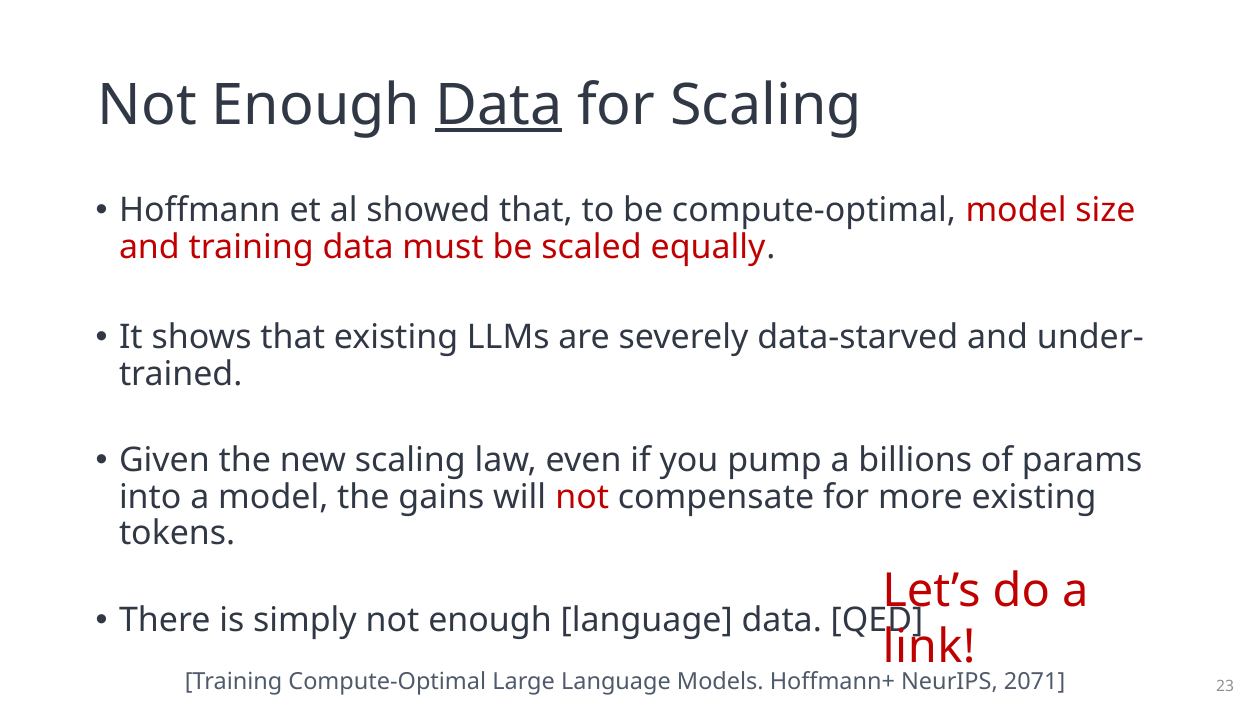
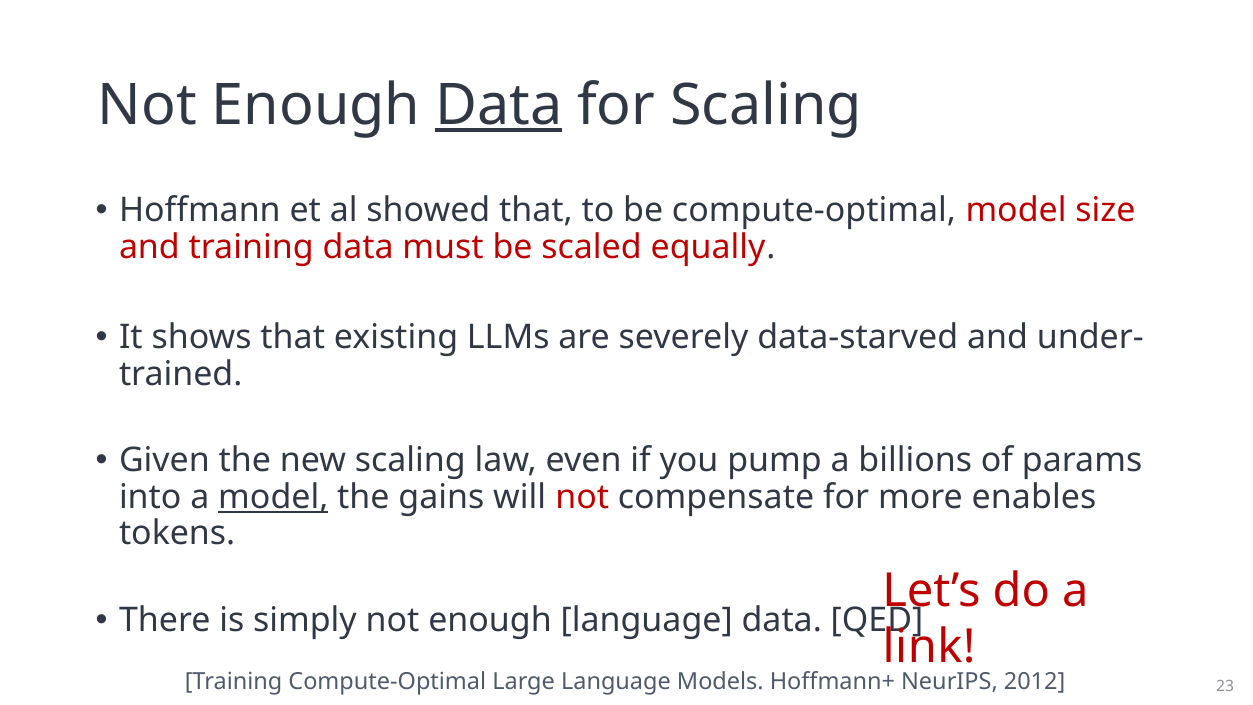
model at (273, 497) underline: none -> present
more existing: existing -> enables
2071: 2071 -> 2012
